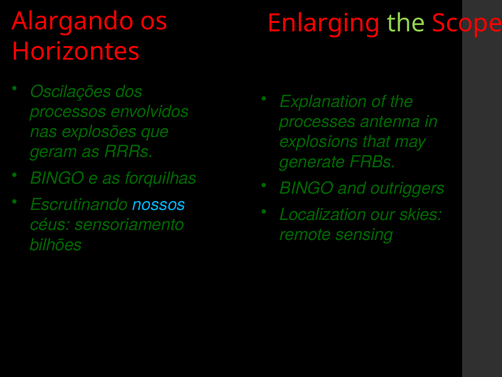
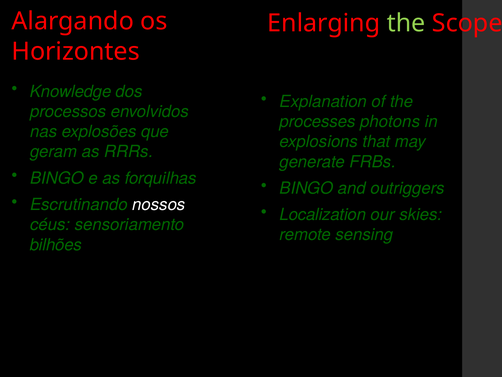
Oscilações: Oscilações -> Knowledge
antenna: antenna -> photons
nossos colour: light blue -> white
